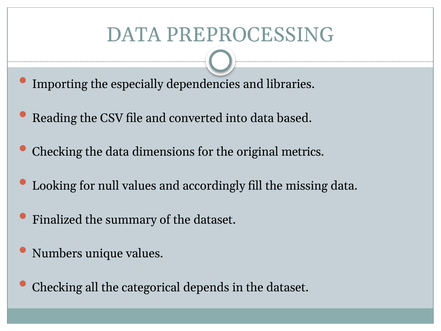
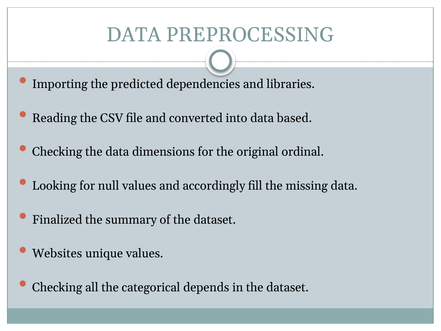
especially: especially -> predicted
metrics: metrics -> ordinal
Numbers: Numbers -> Websites
